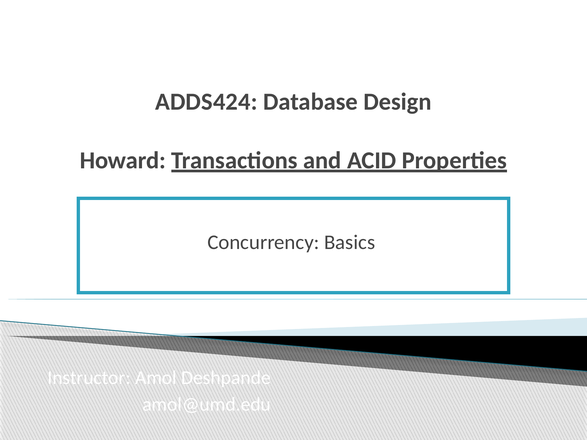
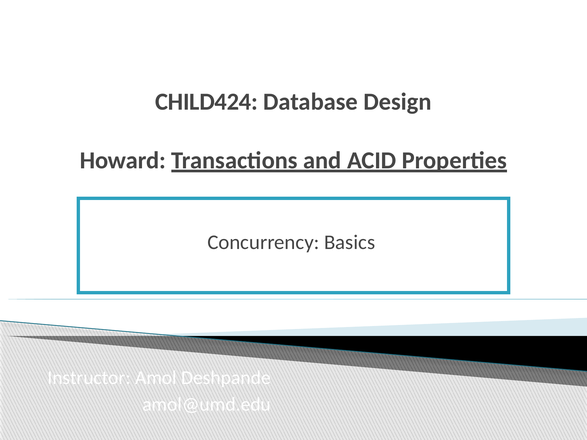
ADDS424: ADDS424 -> CHILD424
